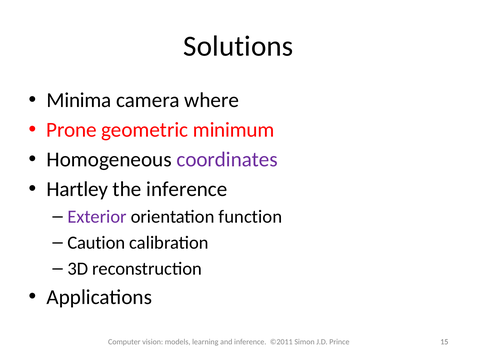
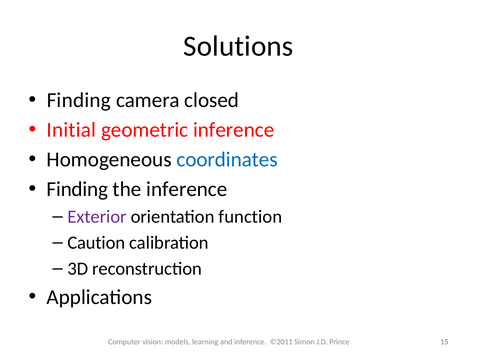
Minima at (79, 100): Minima -> Finding
where: where -> closed
Prone: Prone -> Initial
geometric minimum: minimum -> inference
coordinates colour: purple -> blue
Hartley at (77, 189): Hartley -> Finding
